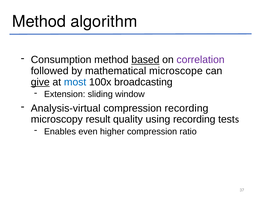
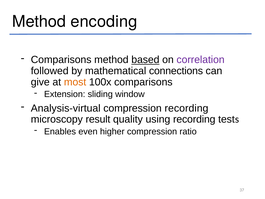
algorithm: algorithm -> encoding
Consumption at (61, 60): Consumption -> Comparisons
microscope: microscope -> connections
give underline: present -> none
most colour: blue -> orange
100x broadcasting: broadcasting -> comparisons
